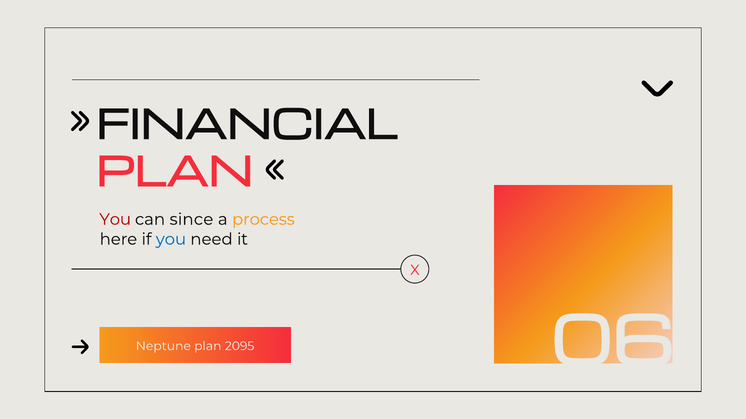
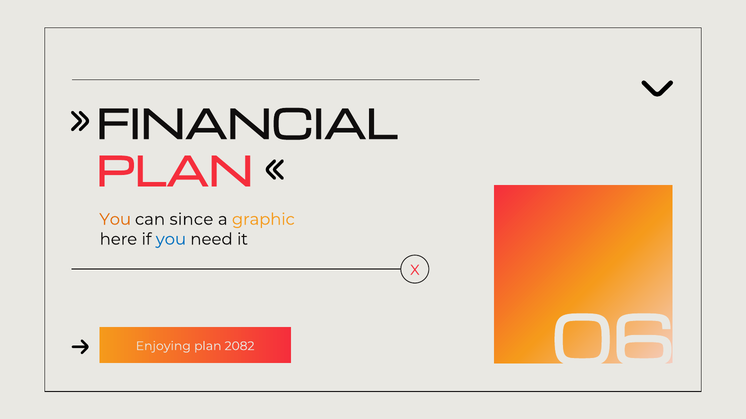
You at (115, 220) colour: red -> orange
process: process -> graphic
Neptune: Neptune -> Enjoying
2095: 2095 -> 2082
